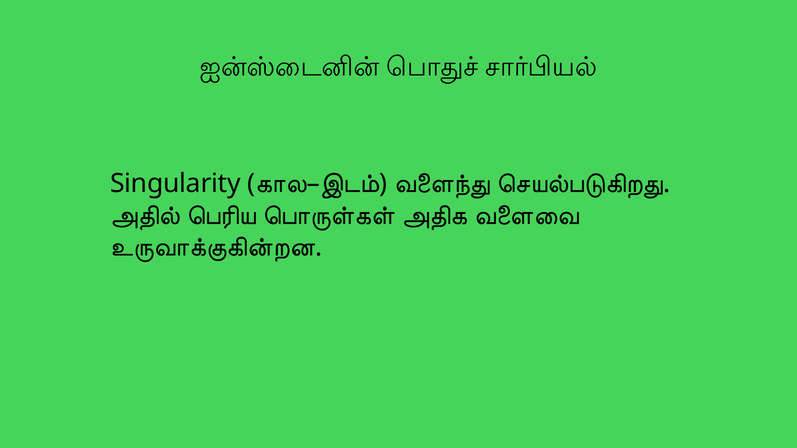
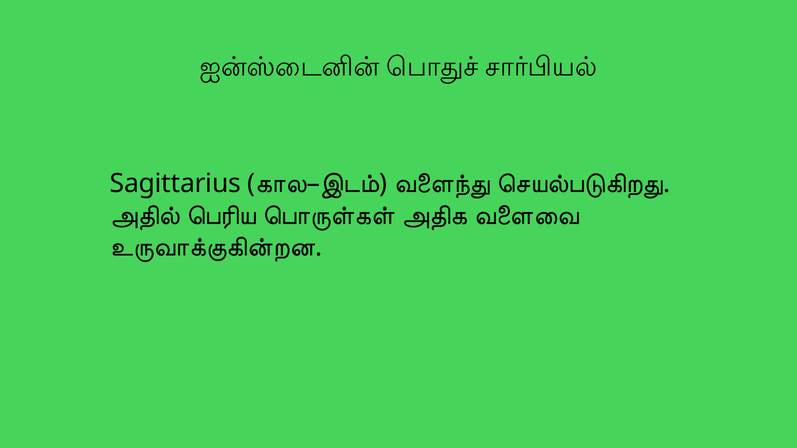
Singularity: Singularity -> Sagittarius
